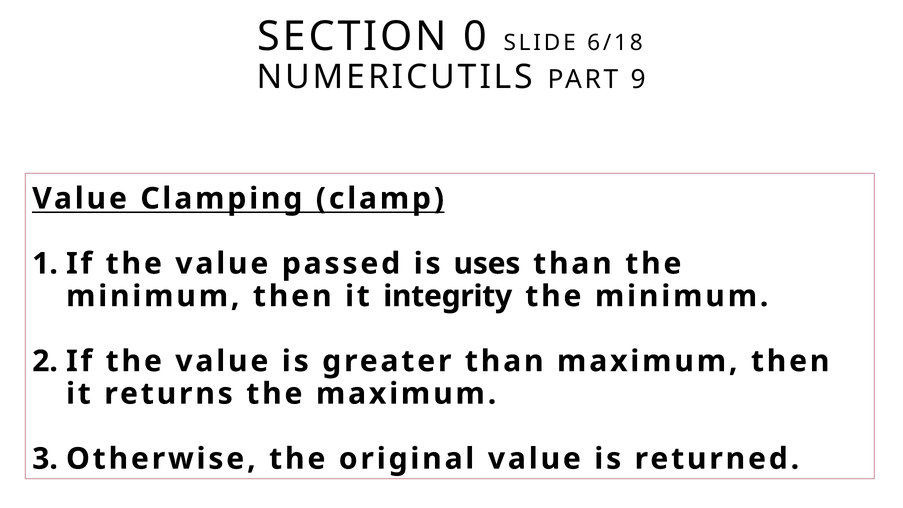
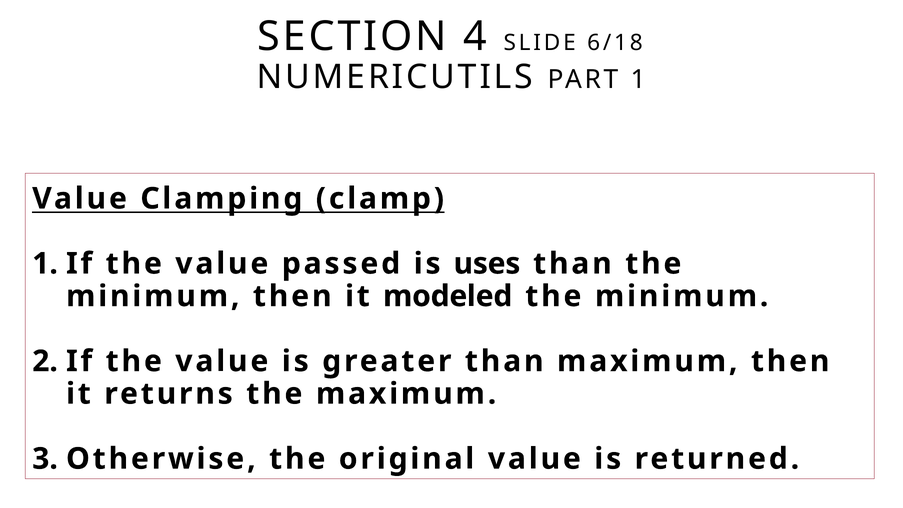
0: 0 -> 4
PART 9: 9 -> 1
integrity: integrity -> modeled
